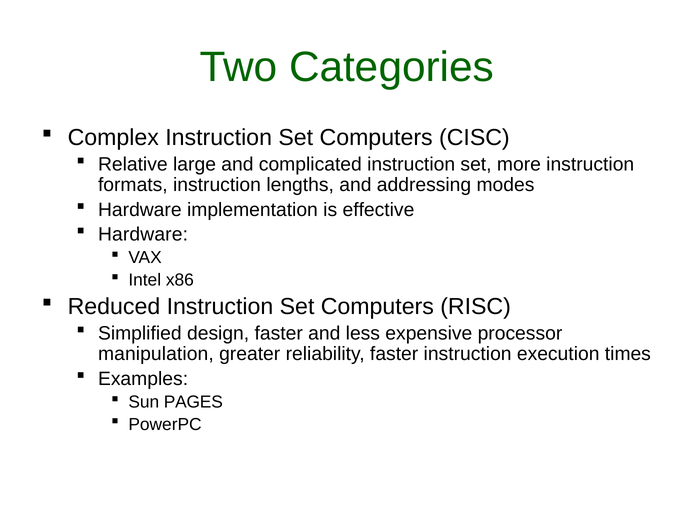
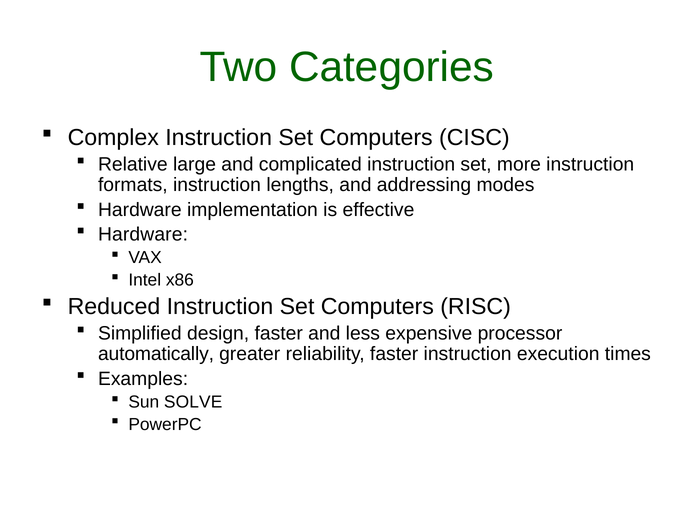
manipulation: manipulation -> automatically
PAGES: PAGES -> SOLVE
